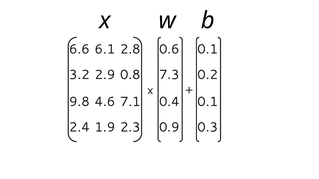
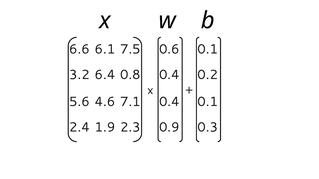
2.8: 2.8 -> 7.5
2.9: 2.9 -> 6.4
7.3 at (169, 75): 7.3 -> 0.4
9.8: 9.8 -> 5.6
